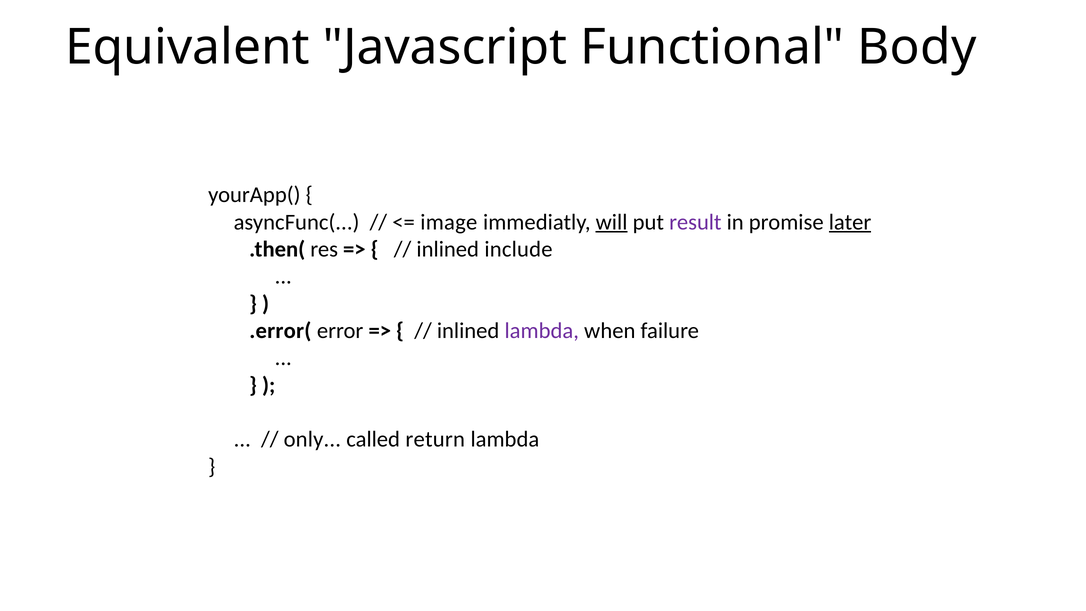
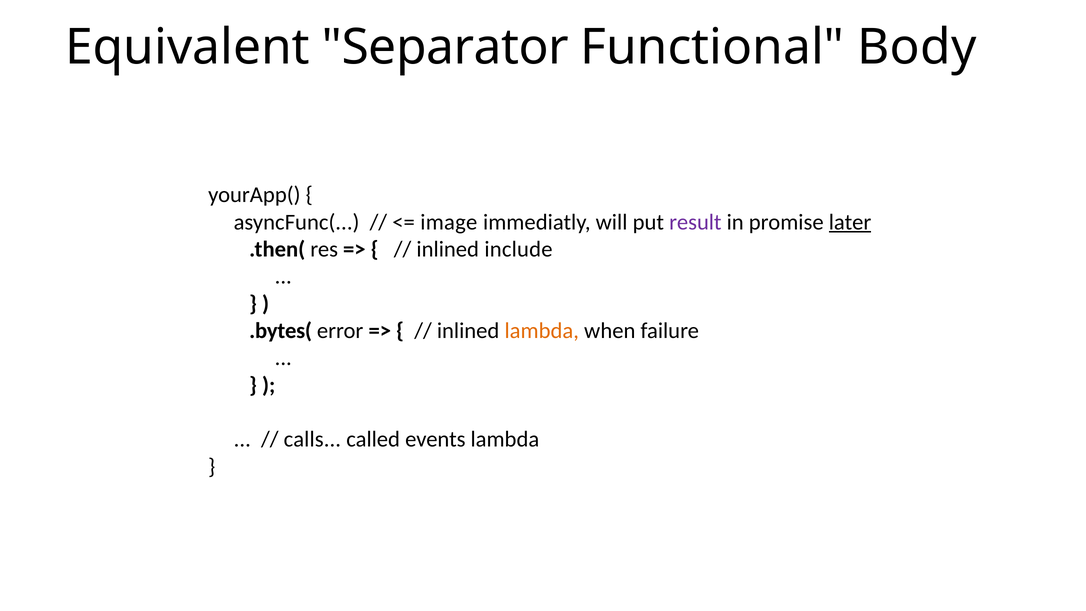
Javascript: Javascript -> Separator
will underline: present -> none
.error(: .error( -> .bytes(
lambda at (542, 331) colour: purple -> orange
only: only -> calls
return: return -> events
